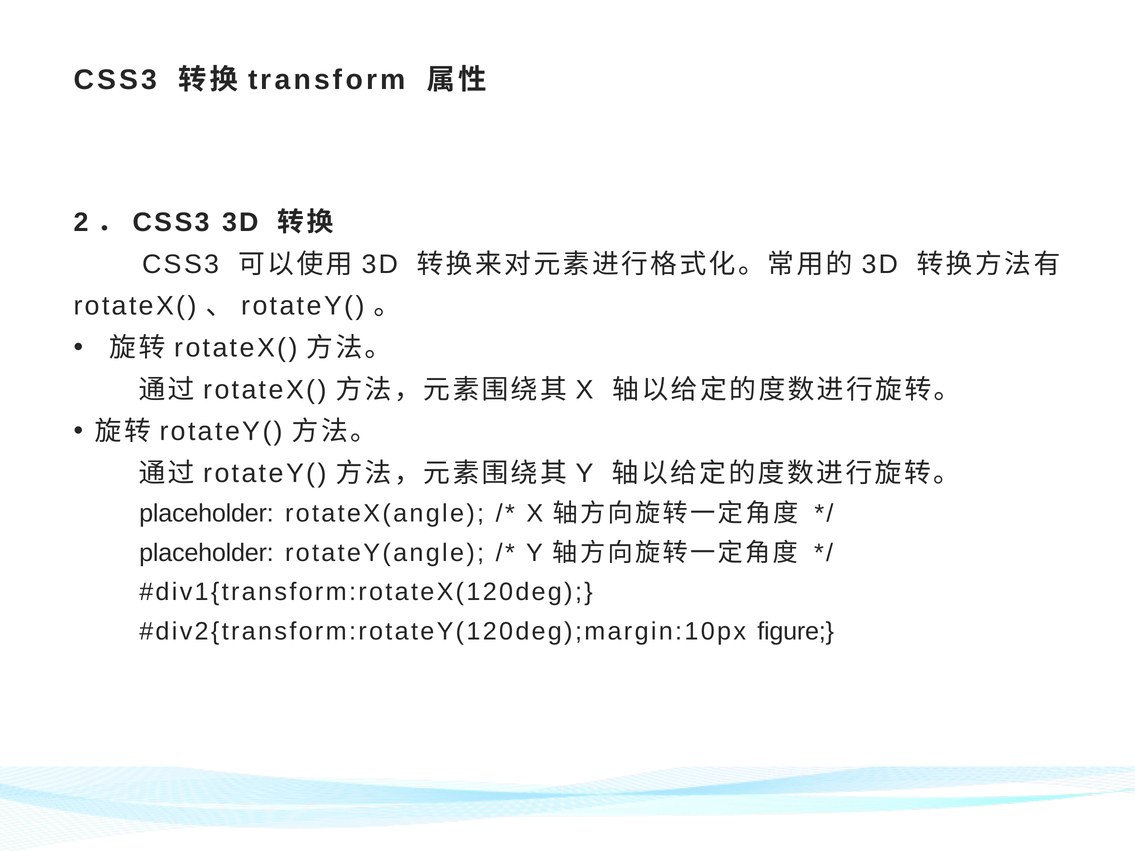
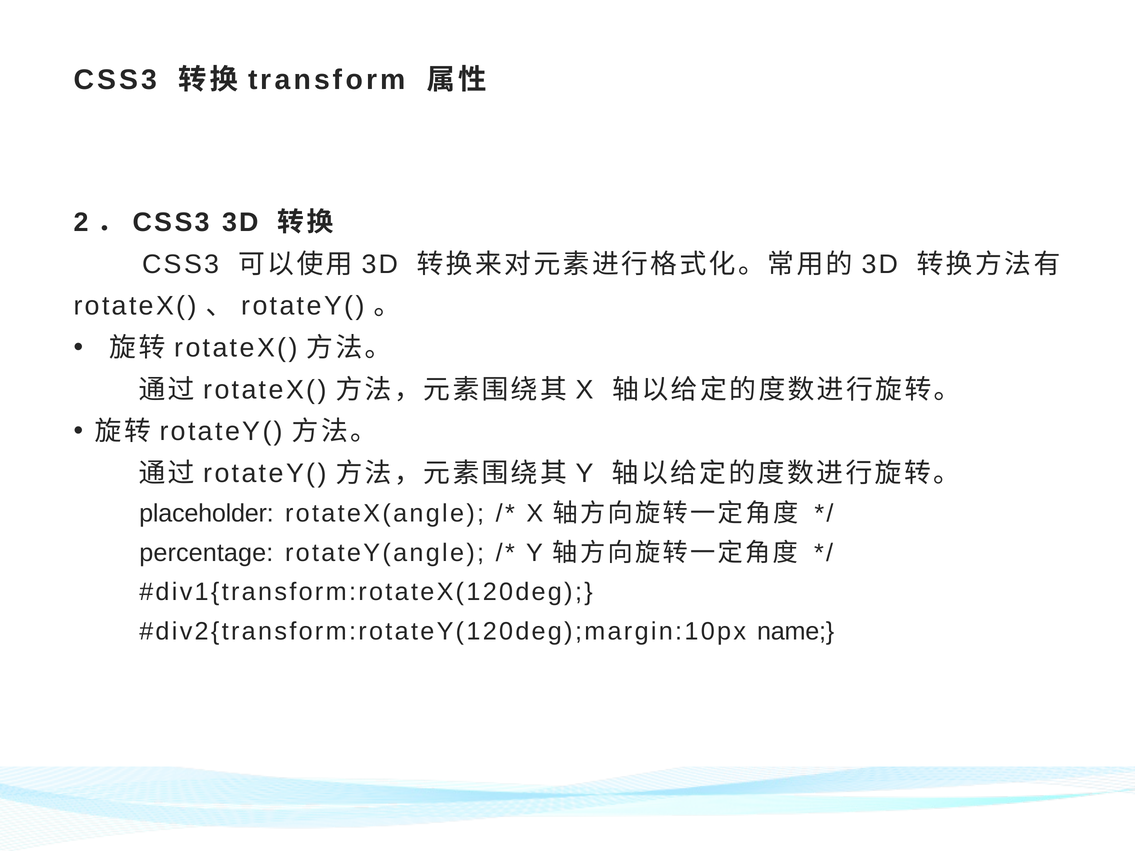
placeholder at (206, 553): placeholder -> percentage
figure: figure -> name
